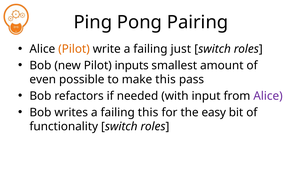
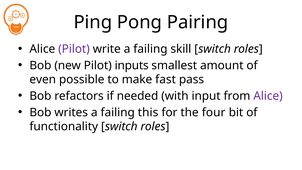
Pilot at (74, 49) colour: orange -> purple
just: just -> skill
make this: this -> fast
easy: easy -> four
